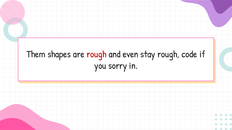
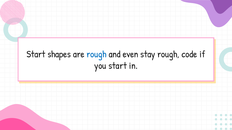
Them at (36, 54): Them -> Start
rough at (97, 54) colour: red -> blue
you sorry: sorry -> start
